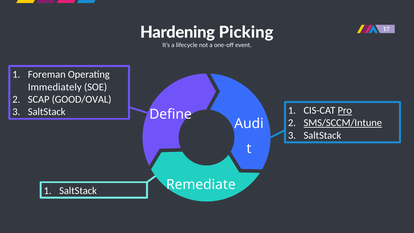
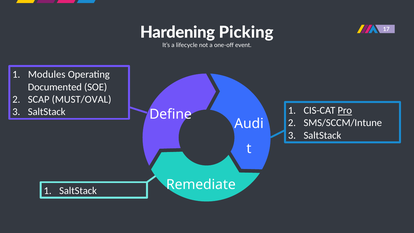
Foreman: Foreman -> Modules
Immediately: Immediately -> Documented
GOOD/OVAL: GOOD/OVAL -> MUST/OVAL
SMS/SCCM/Intune underline: present -> none
